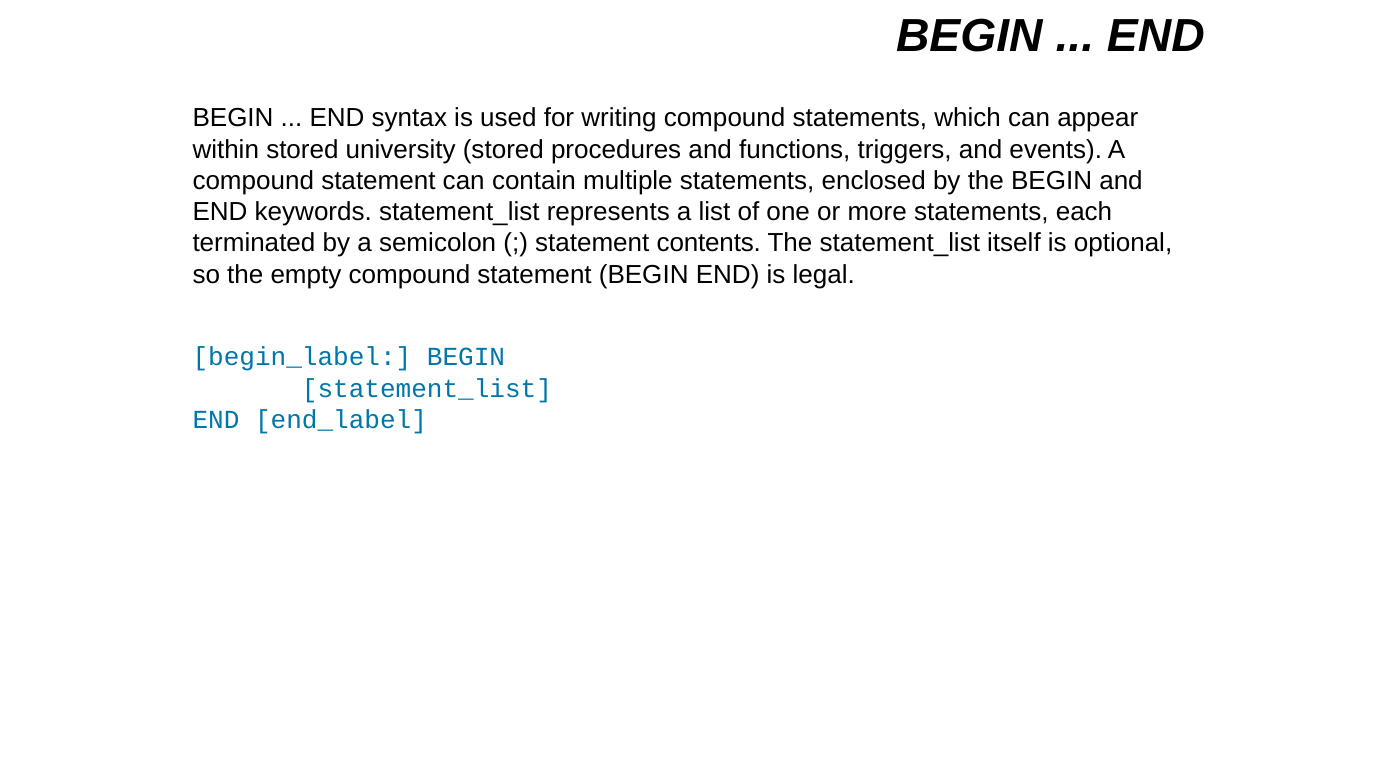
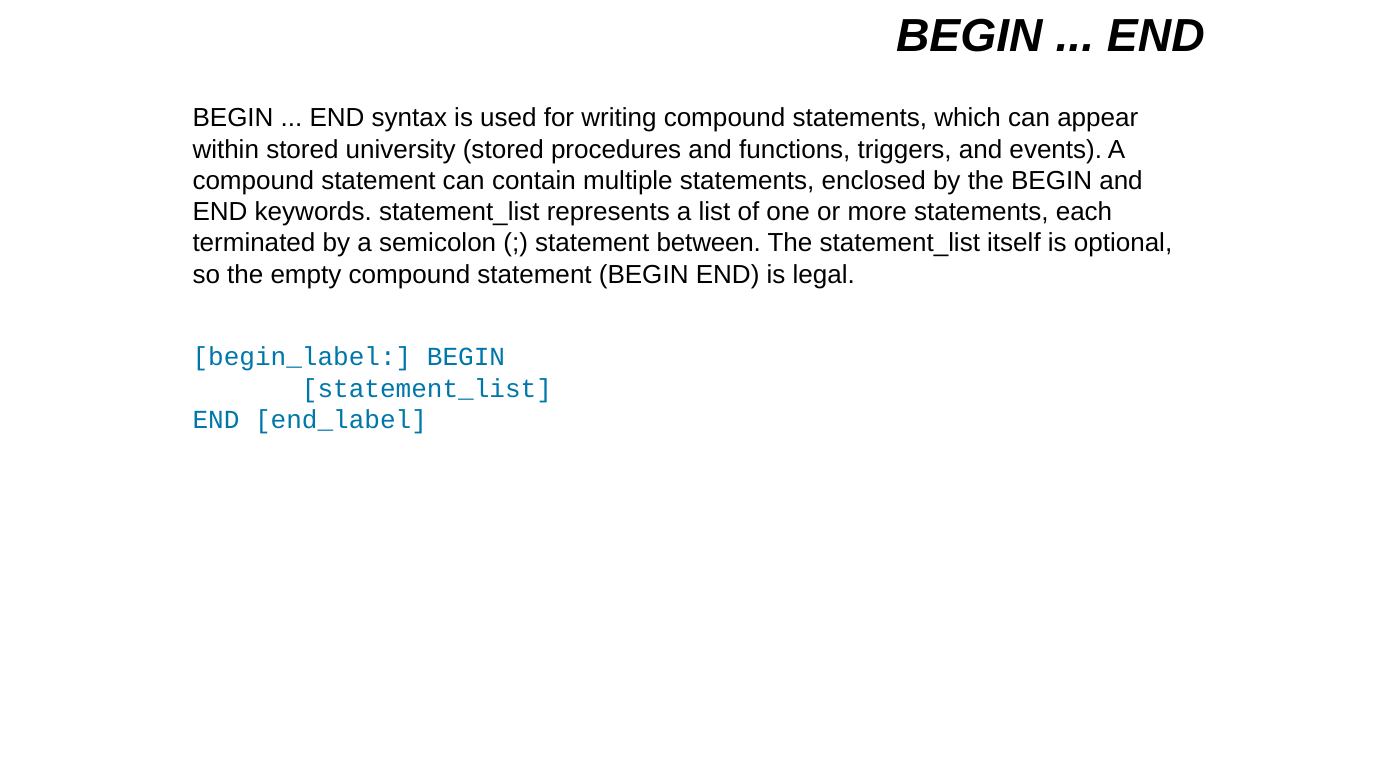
contents: contents -> between
